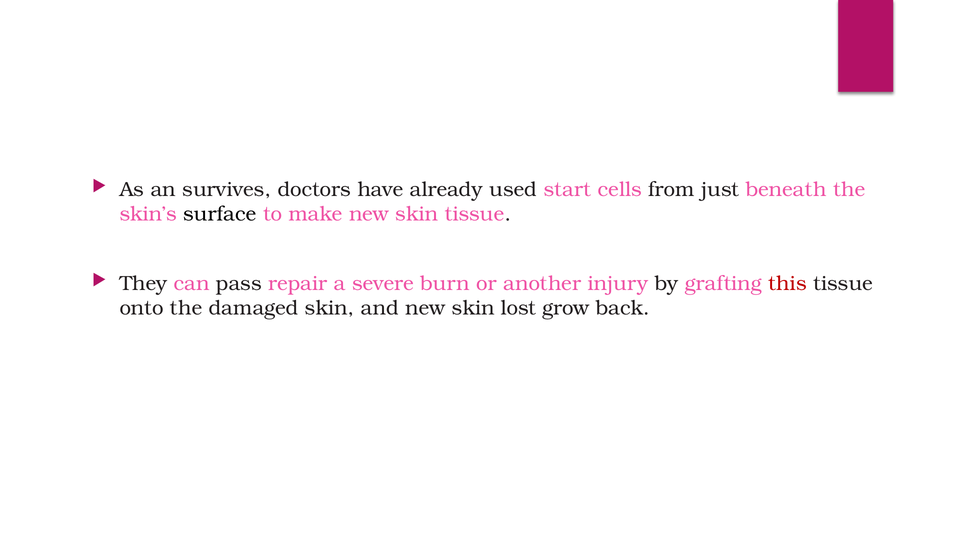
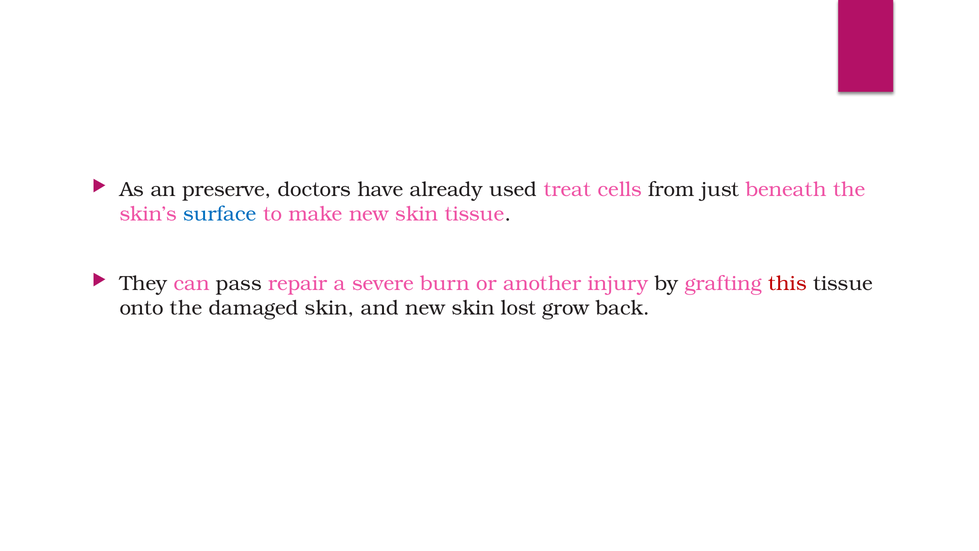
survives: survives -> preserve
start: start -> treat
surface colour: black -> blue
